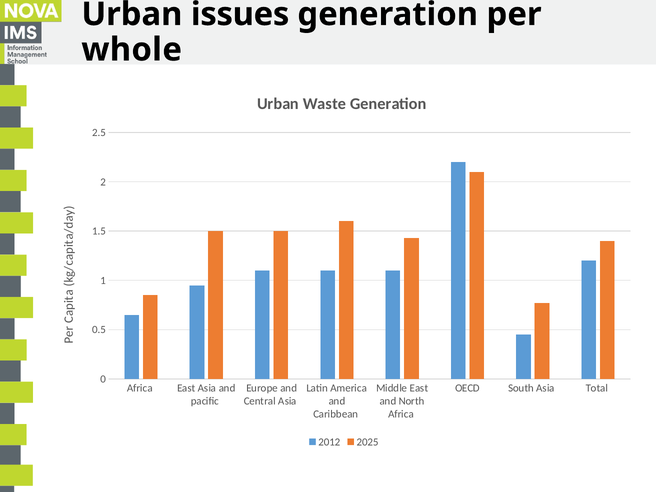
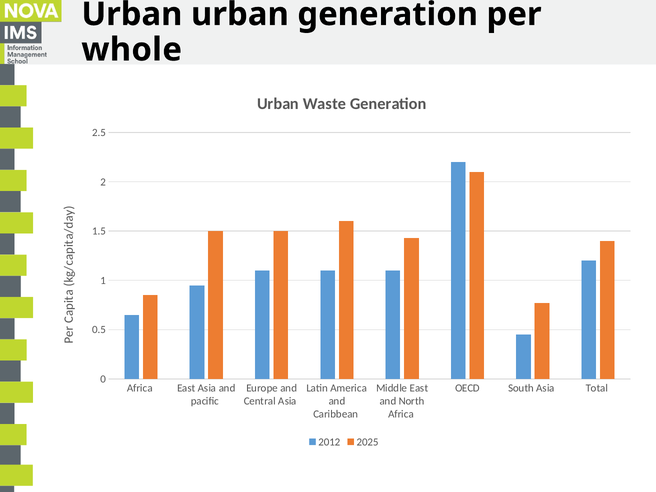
Urban issues: issues -> urban
